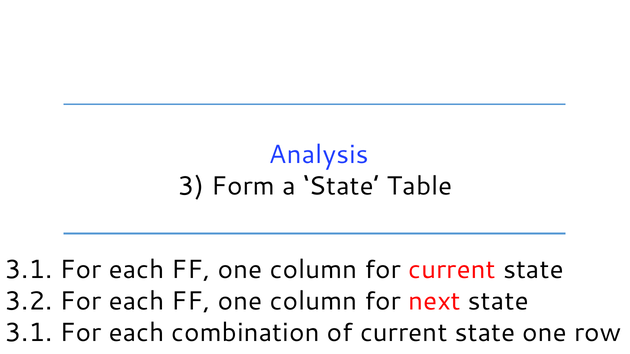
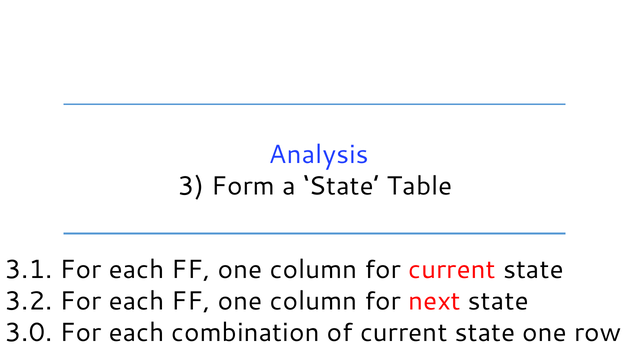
3.1 at (29, 333): 3.1 -> 3.0
